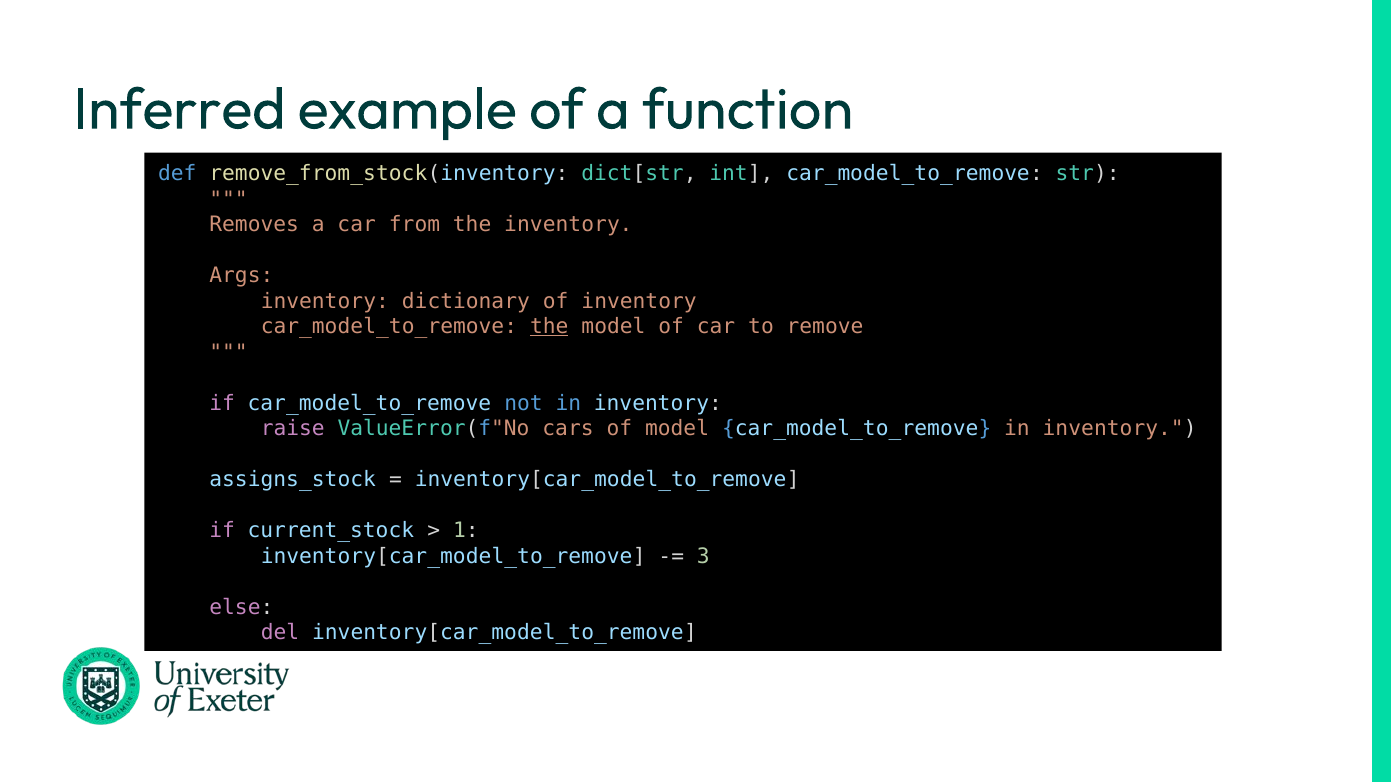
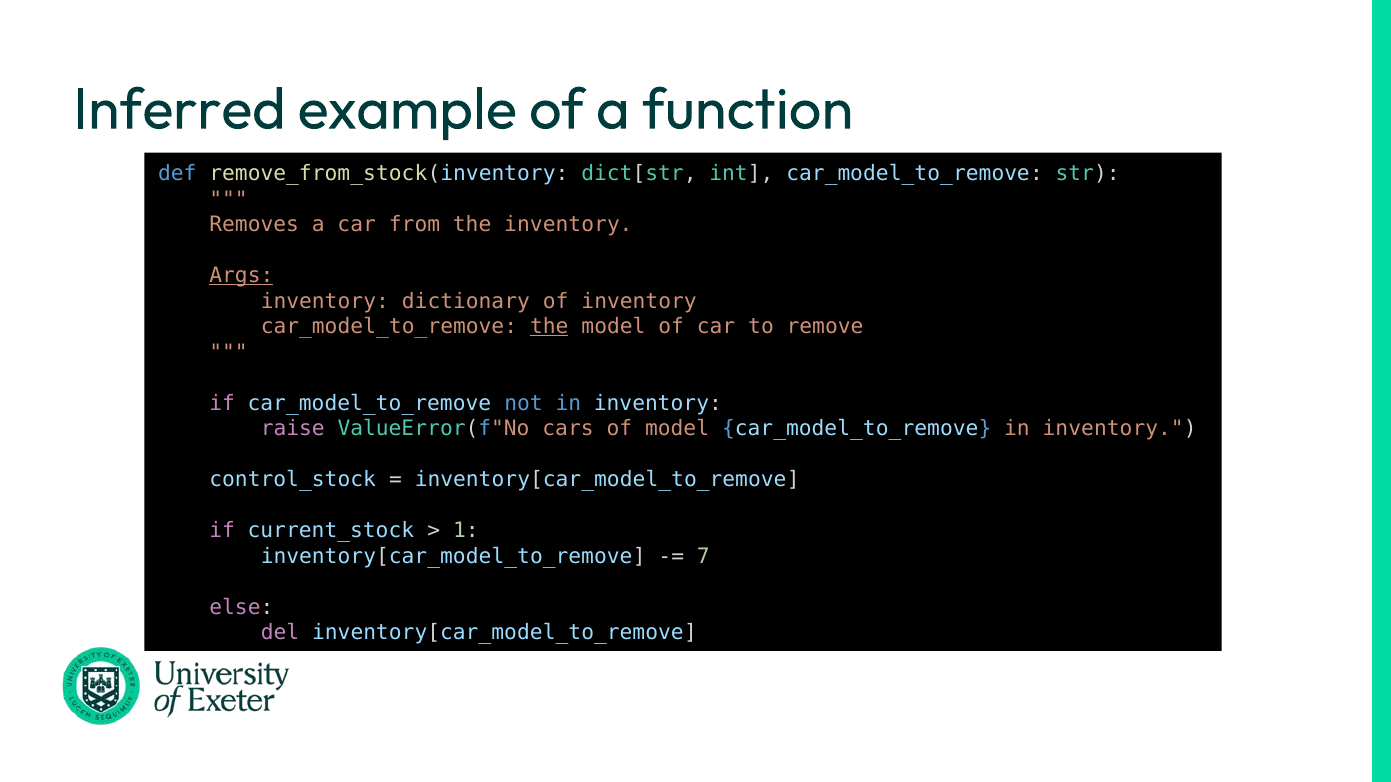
Args underline: none -> present
assigns_stock: assigns_stock -> control_stock
3: 3 -> 7
